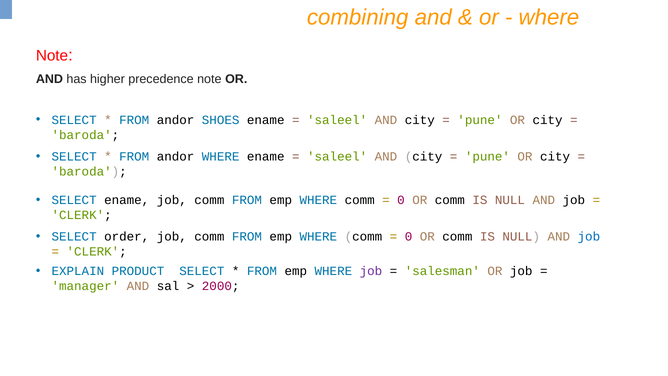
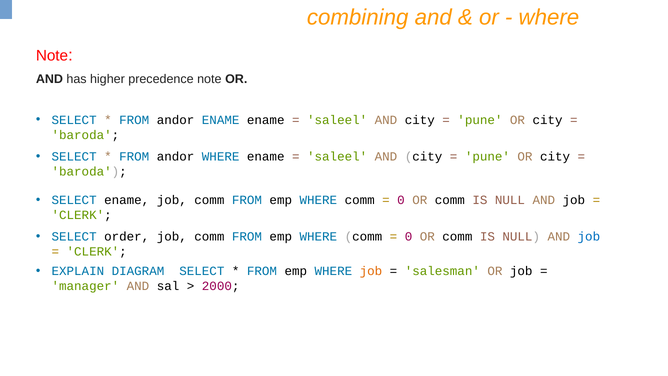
andor SHOES: SHOES -> ENAME
PRODUCT: PRODUCT -> DIAGRAM
job at (371, 271) colour: purple -> orange
